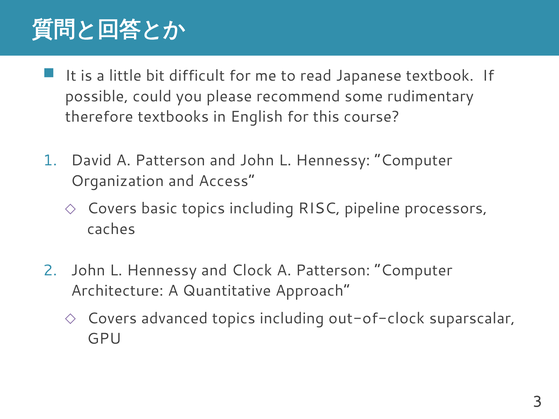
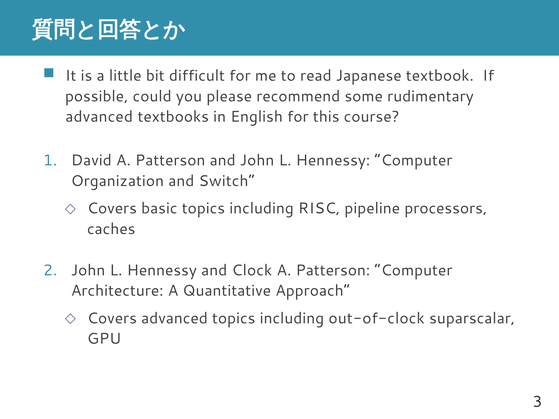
therefore at (99, 117): therefore -> advanced
Access: Access -> Switch
